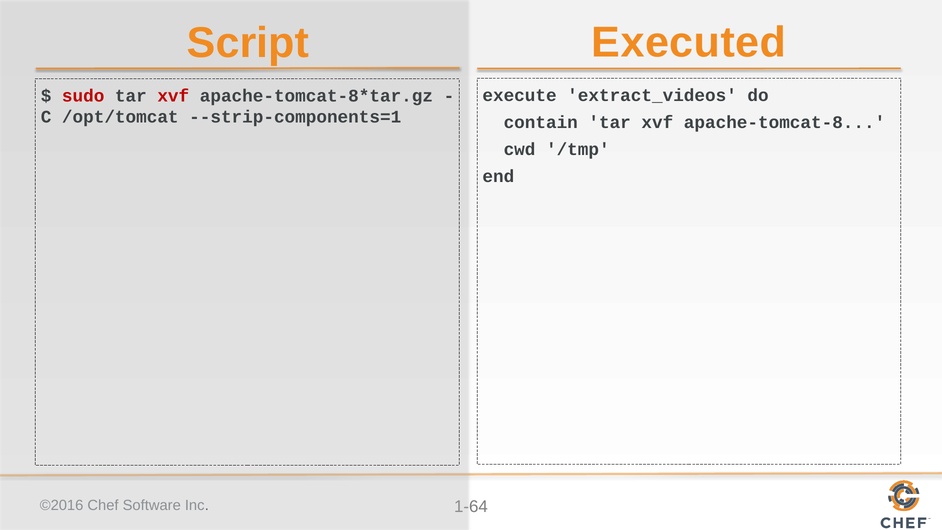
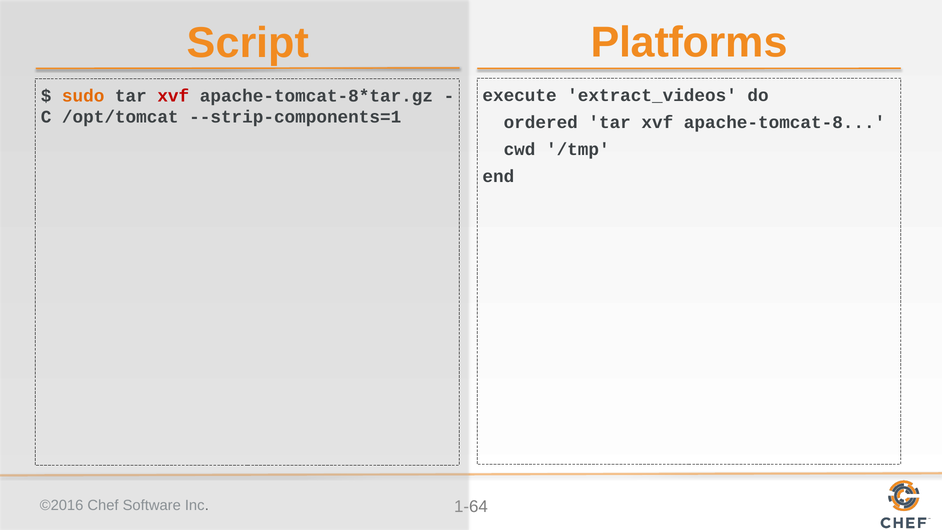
Executed: Executed -> Platforms
sudo colour: red -> orange
contain: contain -> ordered
